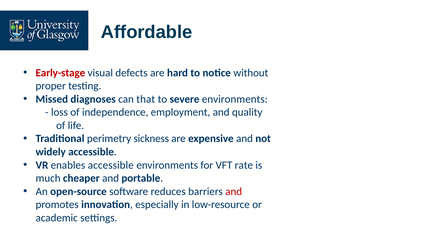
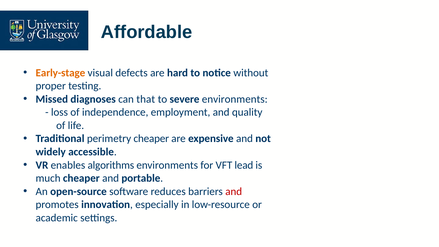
Early-stage colour: red -> orange
perimetry sickness: sickness -> cheaper
enables accessible: accessible -> algorithms
rate: rate -> lead
